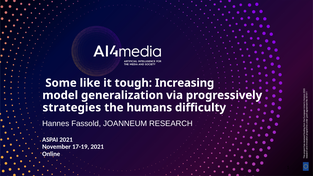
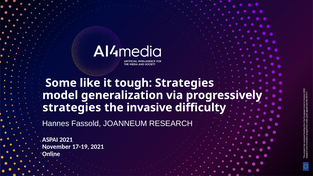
tough Increasing: Increasing -> Strategies
humans: humans -> invasive
